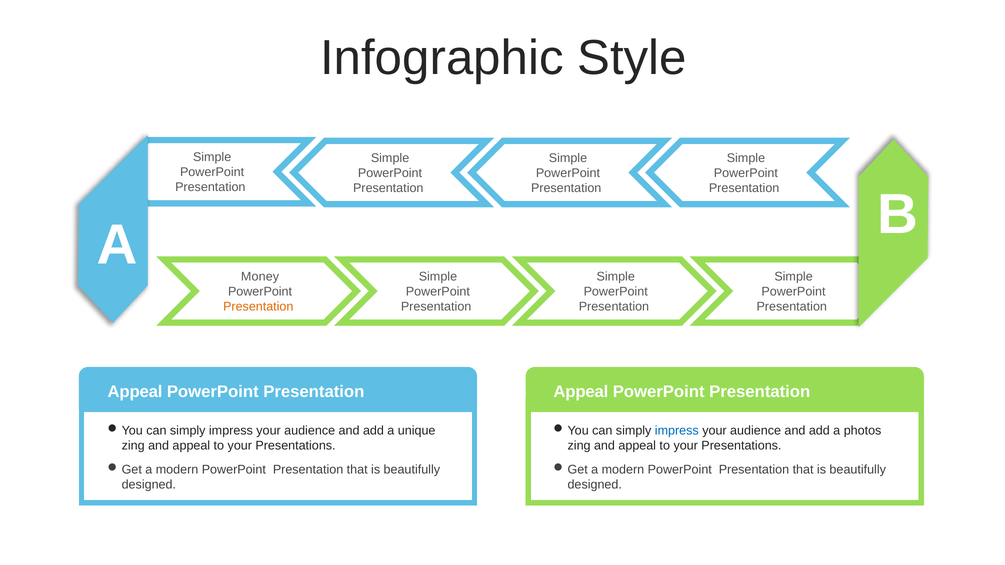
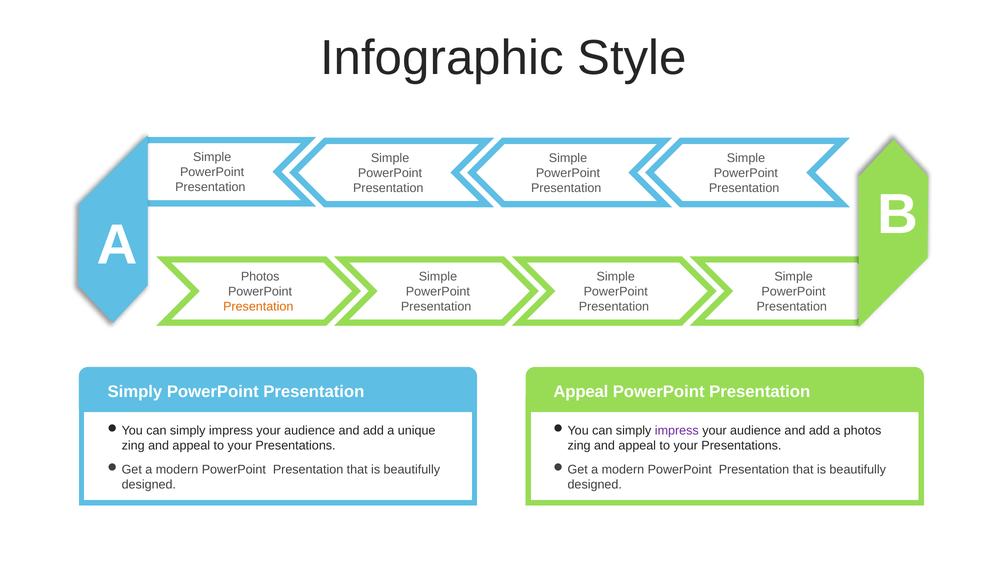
Money at (260, 277): Money -> Photos
Appeal at (135, 392): Appeal -> Simply
impress at (677, 431) colour: blue -> purple
